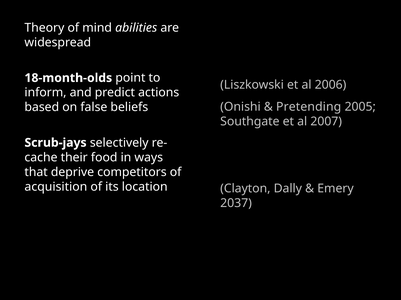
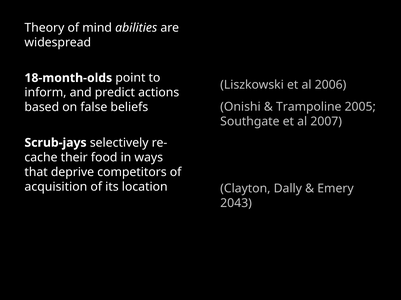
Pretending: Pretending -> Trampoline
2037: 2037 -> 2043
